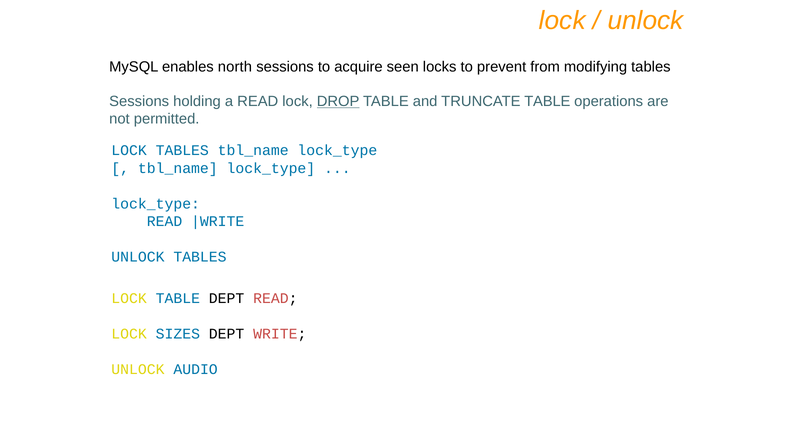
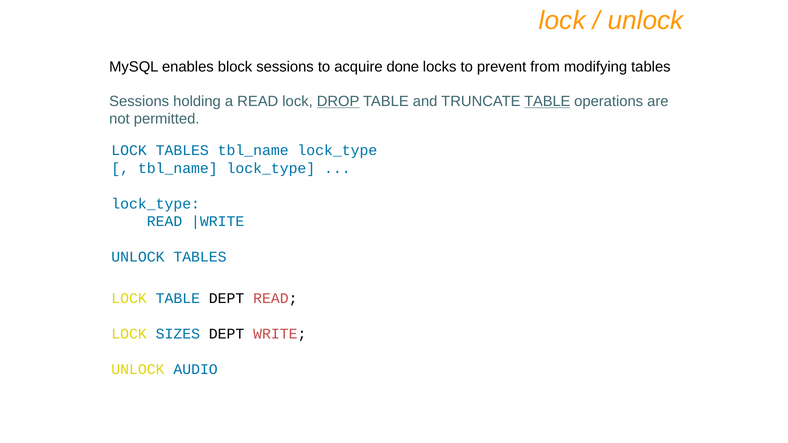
north: north -> block
seen: seen -> done
TABLE at (547, 101) underline: none -> present
